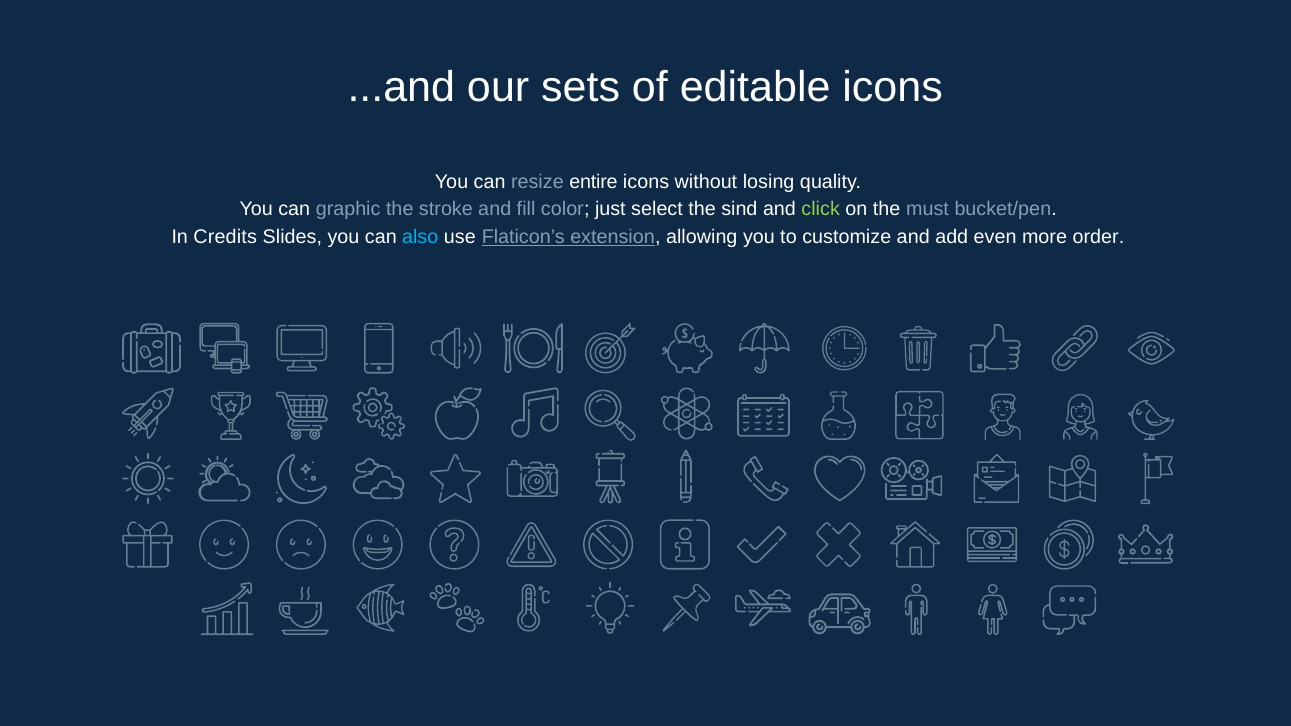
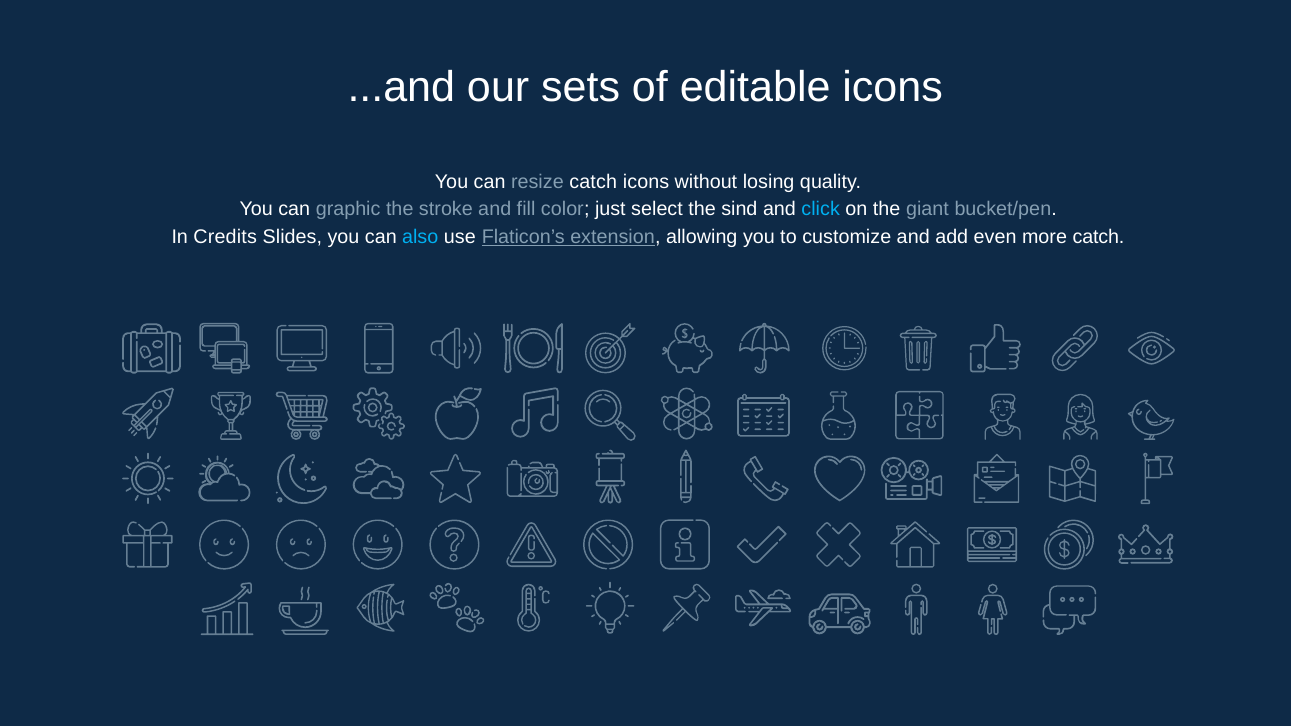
resize entire: entire -> catch
click colour: light green -> light blue
must: must -> giant
more order: order -> catch
